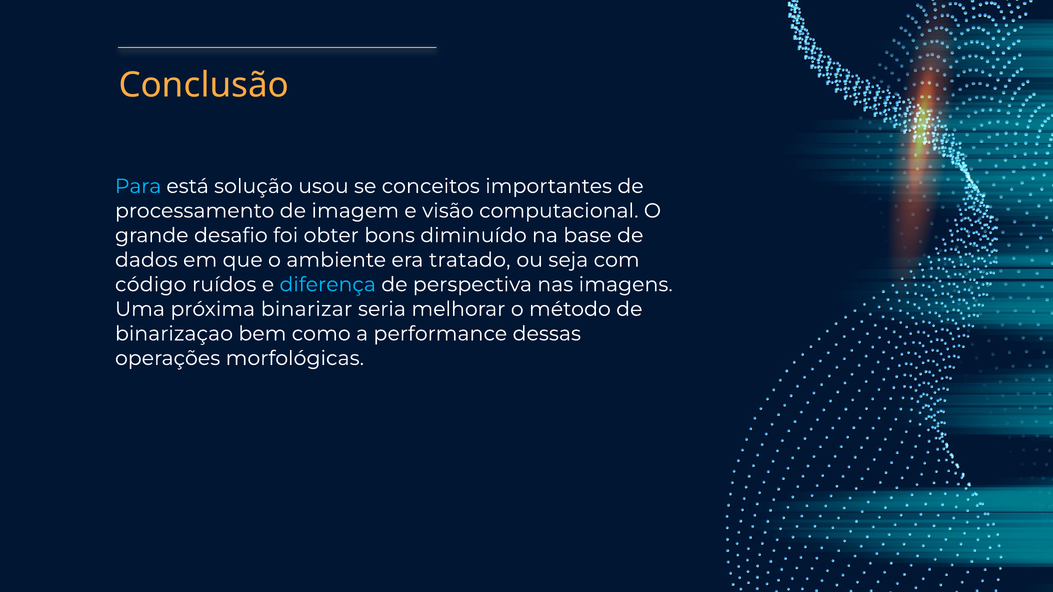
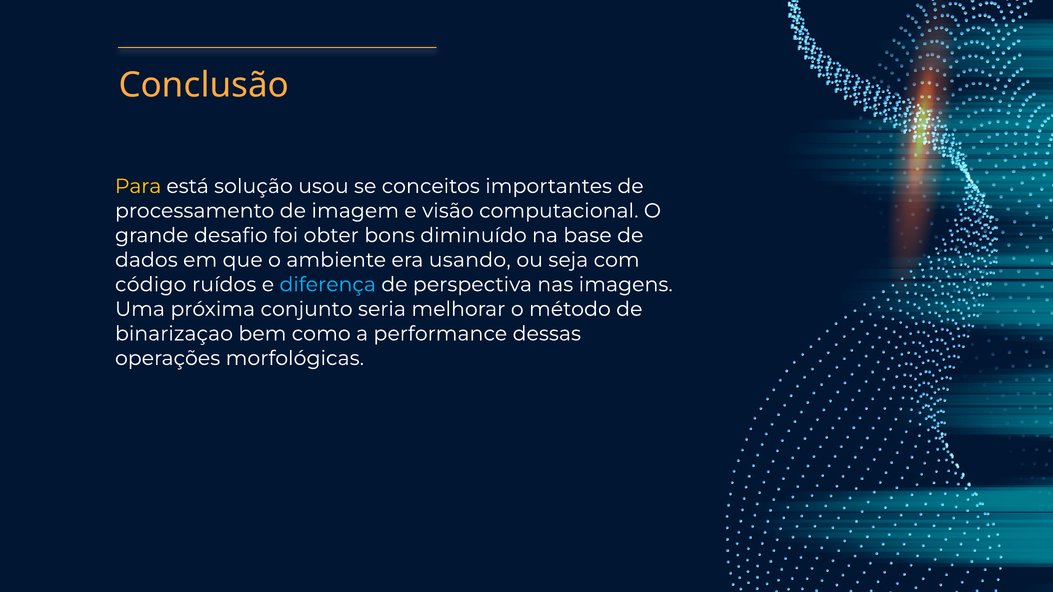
Para colour: light blue -> yellow
tratado: tratado -> usando
binarizar: binarizar -> conjunto
